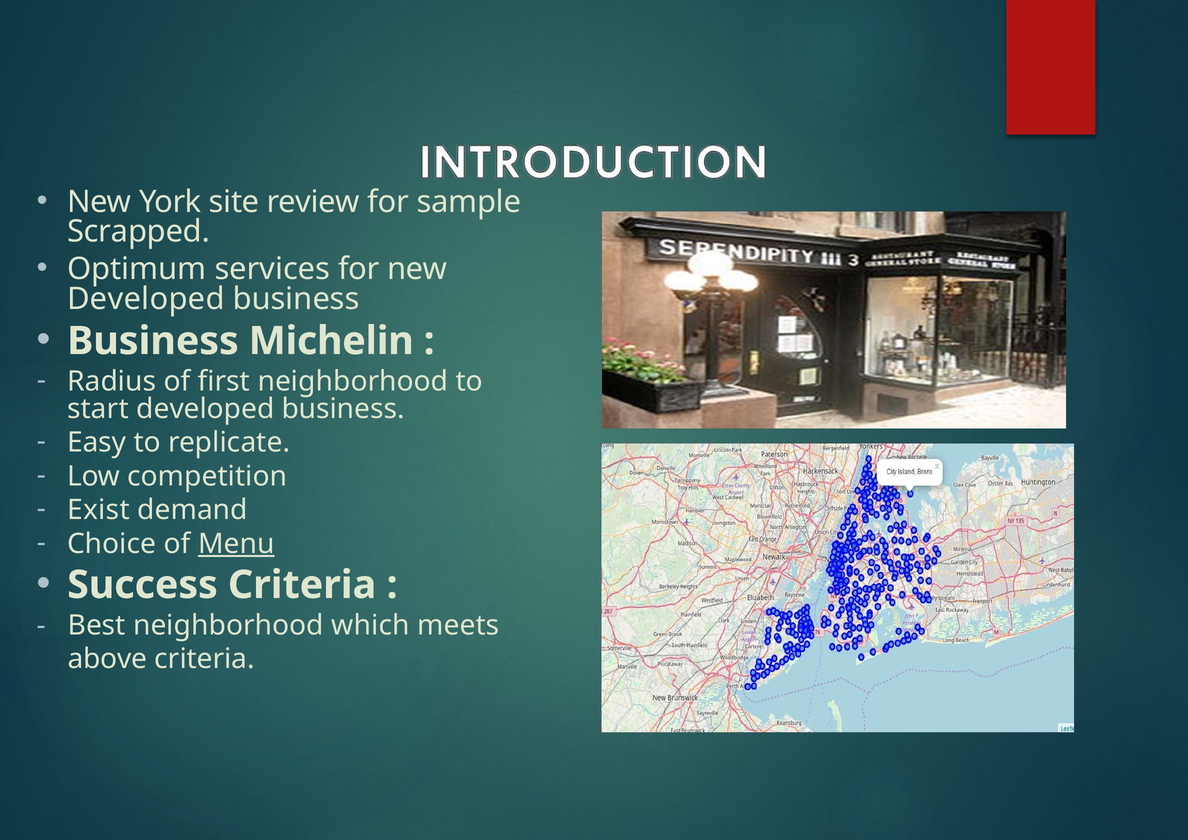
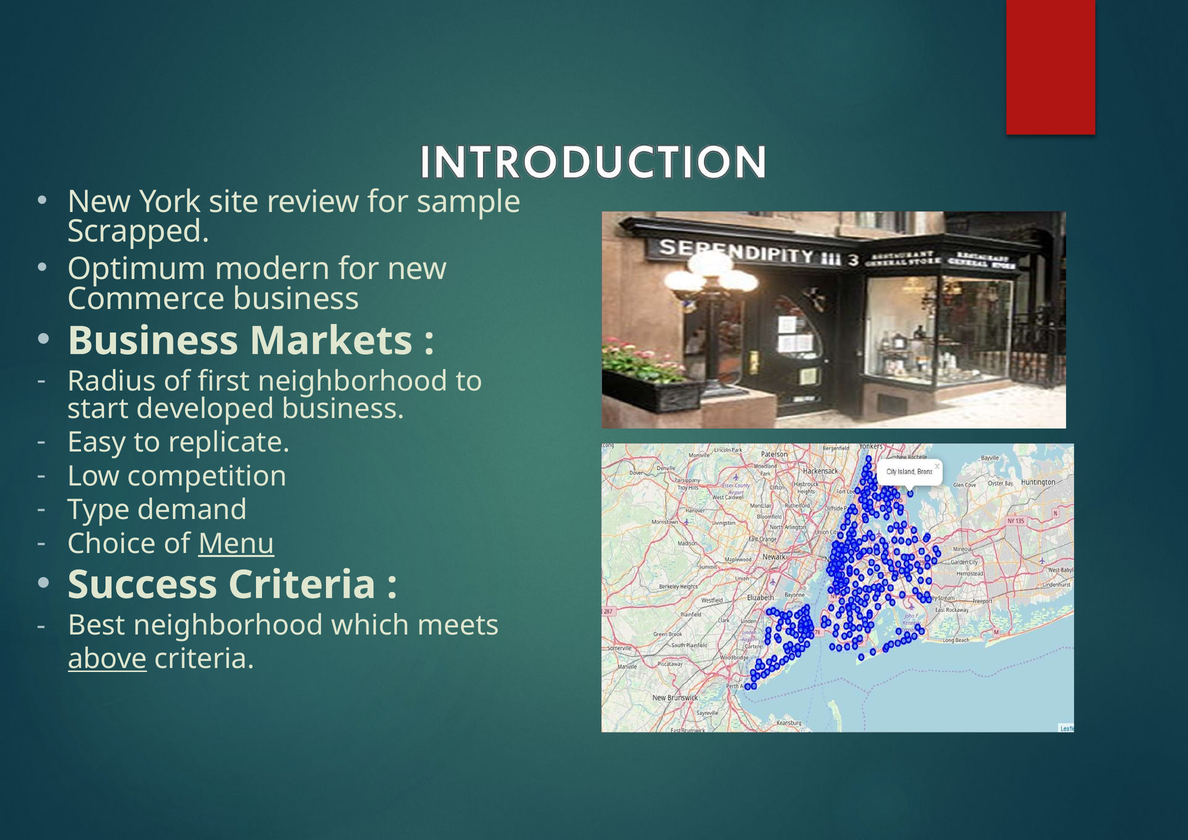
services: services -> modern
Developed at (146, 299): Developed -> Commerce
Michelin: Michelin -> Markets
Exist: Exist -> Type
above underline: none -> present
